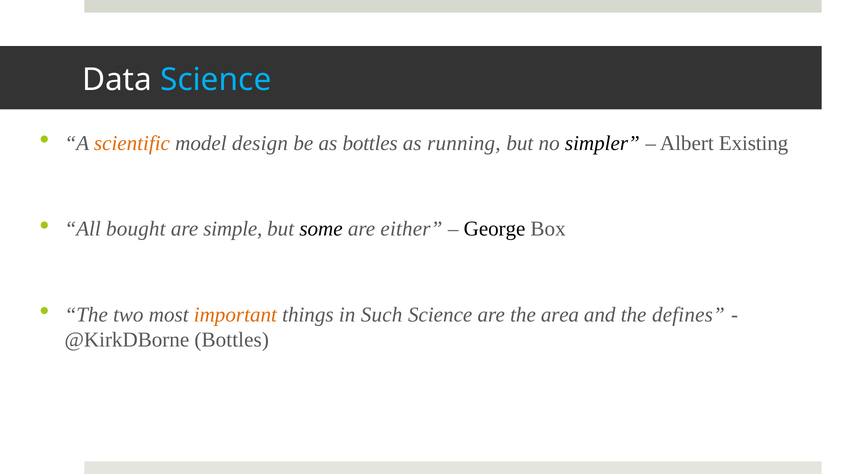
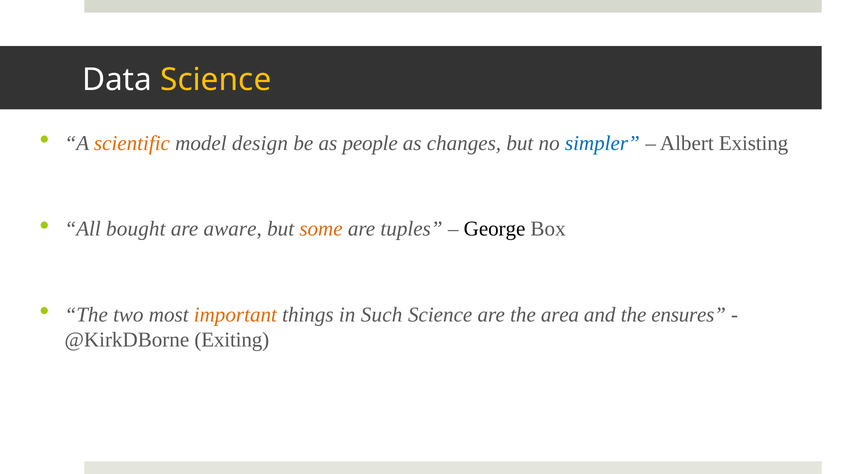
Science at (216, 80) colour: light blue -> yellow
as bottles: bottles -> people
running: running -> changes
simpler colour: black -> blue
simple: simple -> aware
some colour: black -> orange
either: either -> tuples
defines: defines -> ensures
@KirkDBorne Bottles: Bottles -> Exiting
